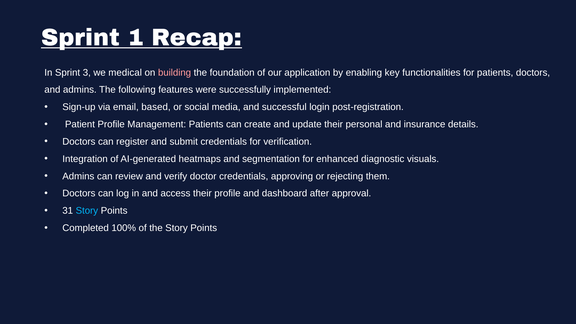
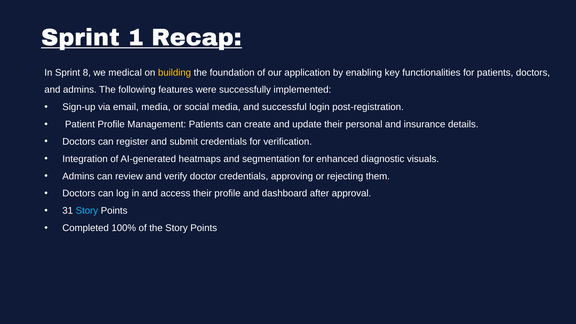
3: 3 -> 8
building colour: pink -> yellow
email based: based -> media
